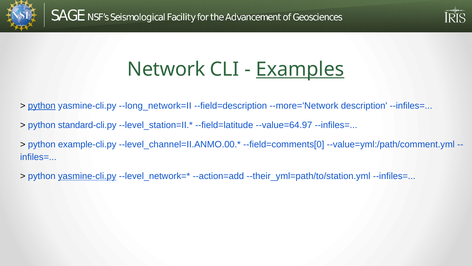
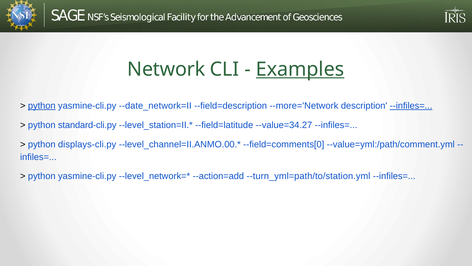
--long_network=II: --long_network=II -> --date_network=II
--infiles= at (411, 106) underline: none -> present
--value=64.97: --value=64.97 -> --value=34.27
example-cli.py: example-cli.py -> displays-cli.py
yasmine-cli.py at (87, 176) underline: present -> none
--their_yml=path/to/station.yml: --their_yml=path/to/station.yml -> --turn_yml=path/to/station.yml
